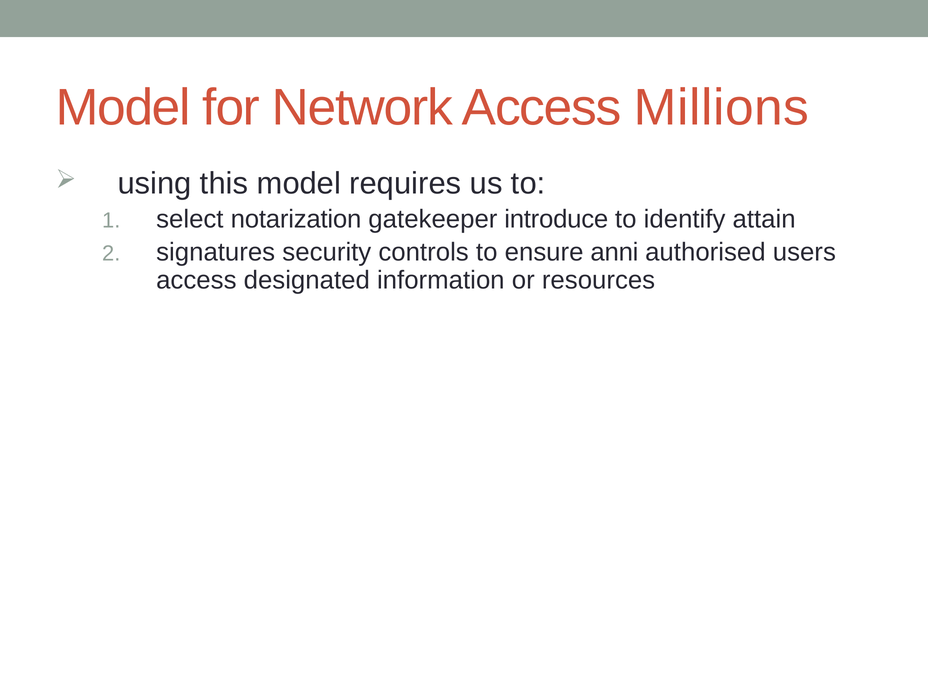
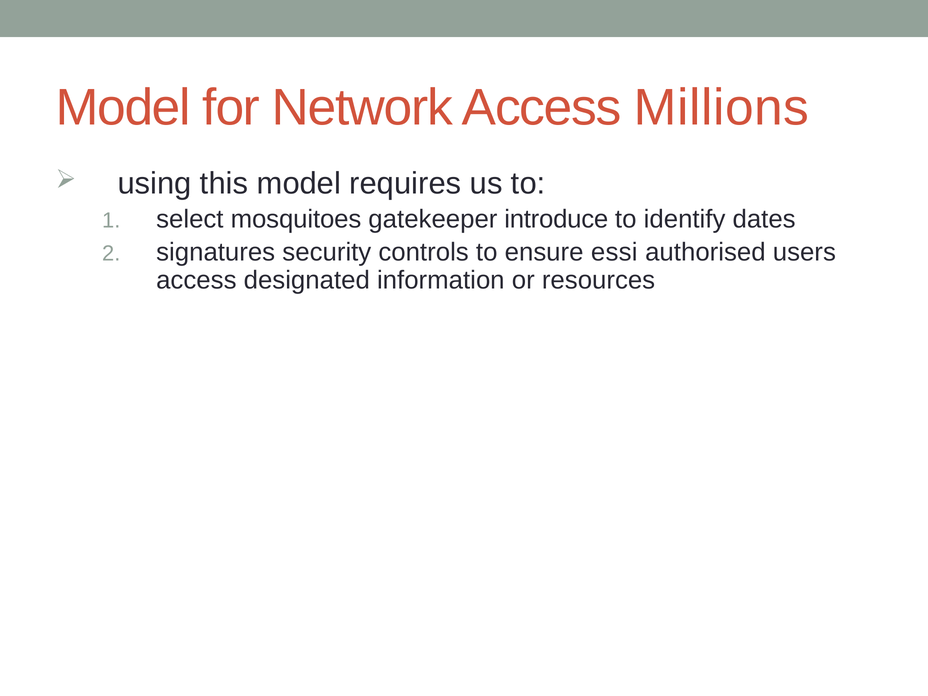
notarization: notarization -> mosquitoes
attain: attain -> dates
anni: anni -> essi
